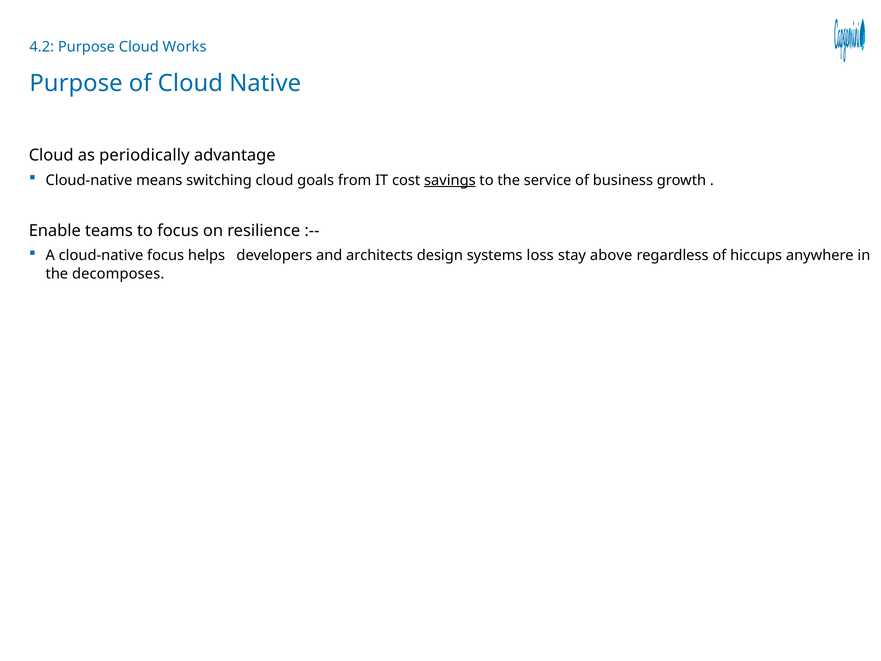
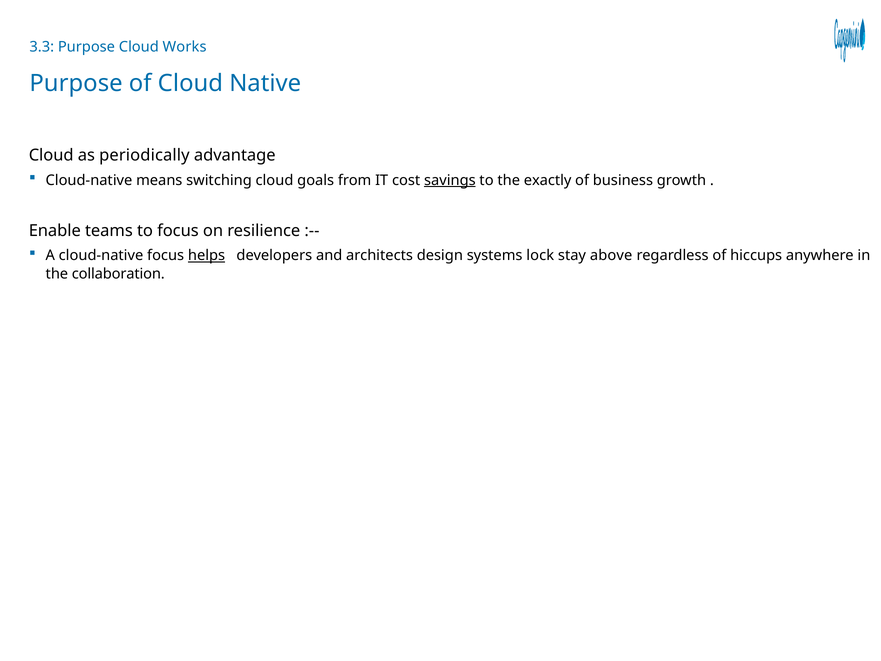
4.2: 4.2 -> 3.3
service: service -> exactly
helps underline: none -> present
loss: loss -> lock
decomposes: decomposes -> collaboration
